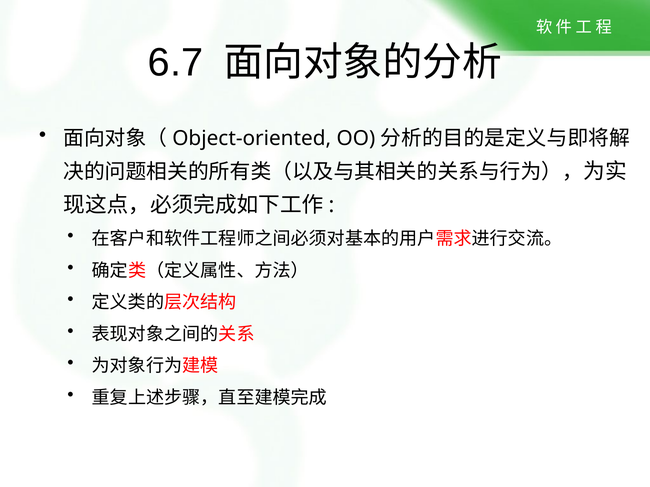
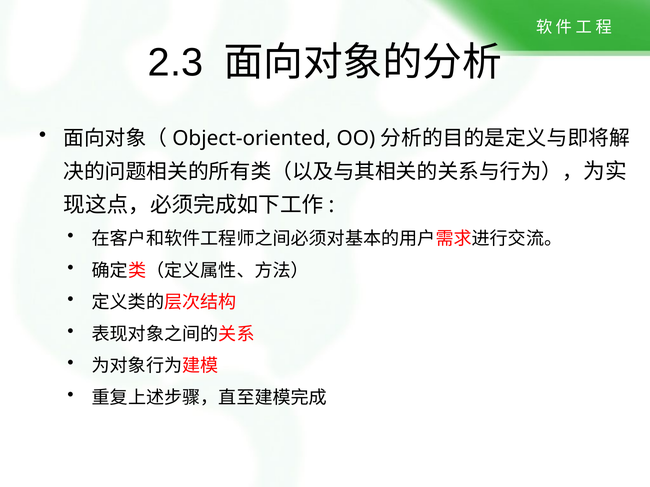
6.7: 6.7 -> 2.3
